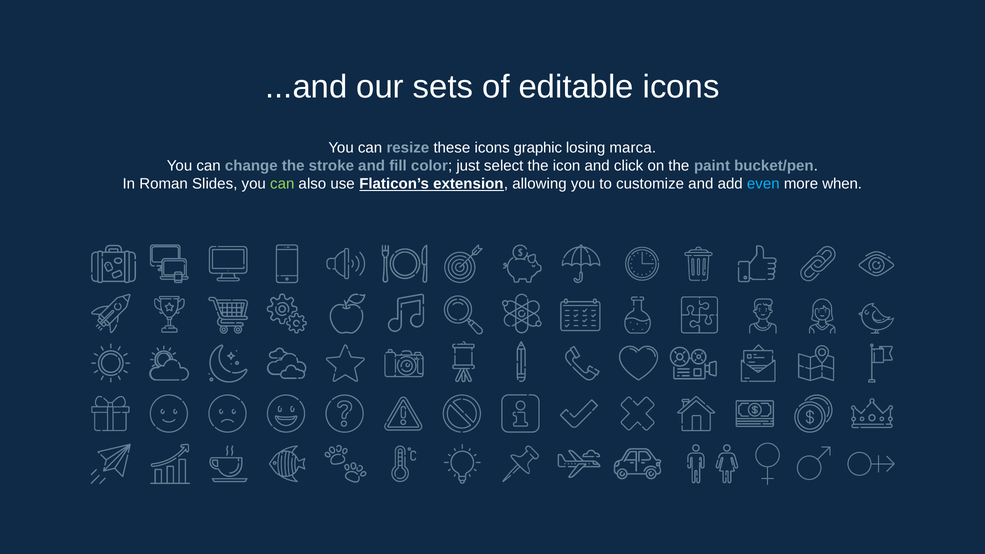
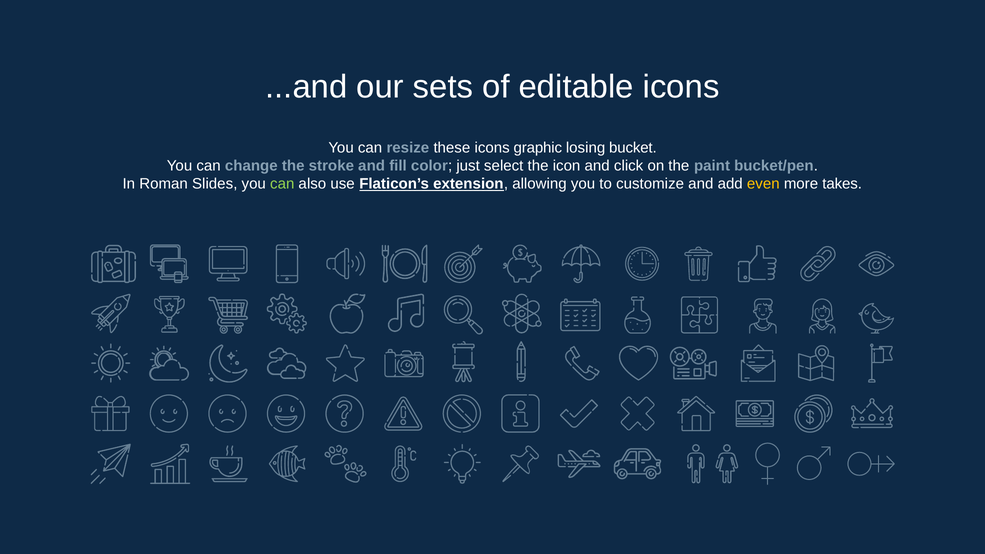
marca: marca -> bucket
even colour: light blue -> yellow
when: when -> takes
